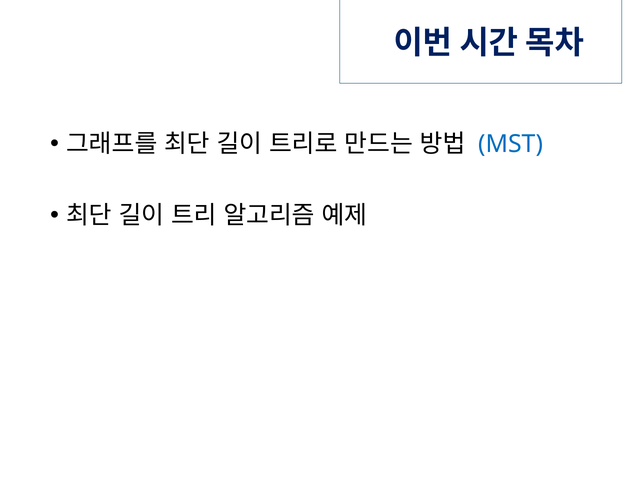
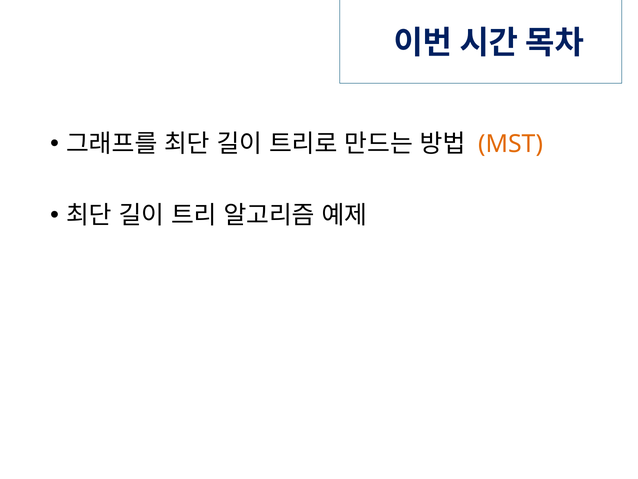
MST colour: blue -> orange
